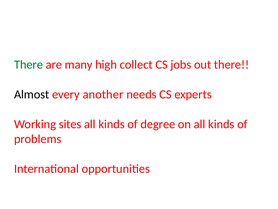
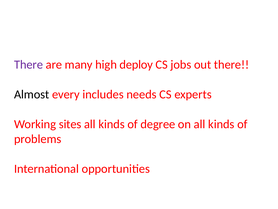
There at (29, 65) colour: green -> purple
collect: collect -> deploy
another: another -> includes
